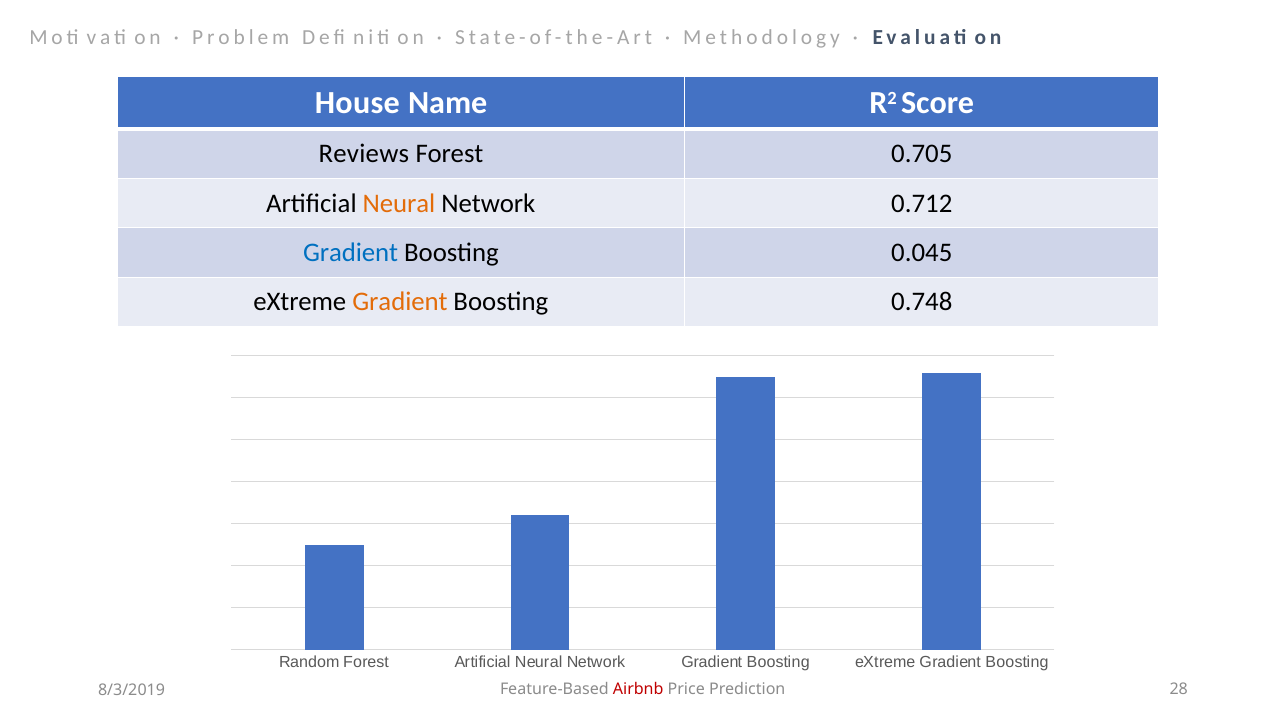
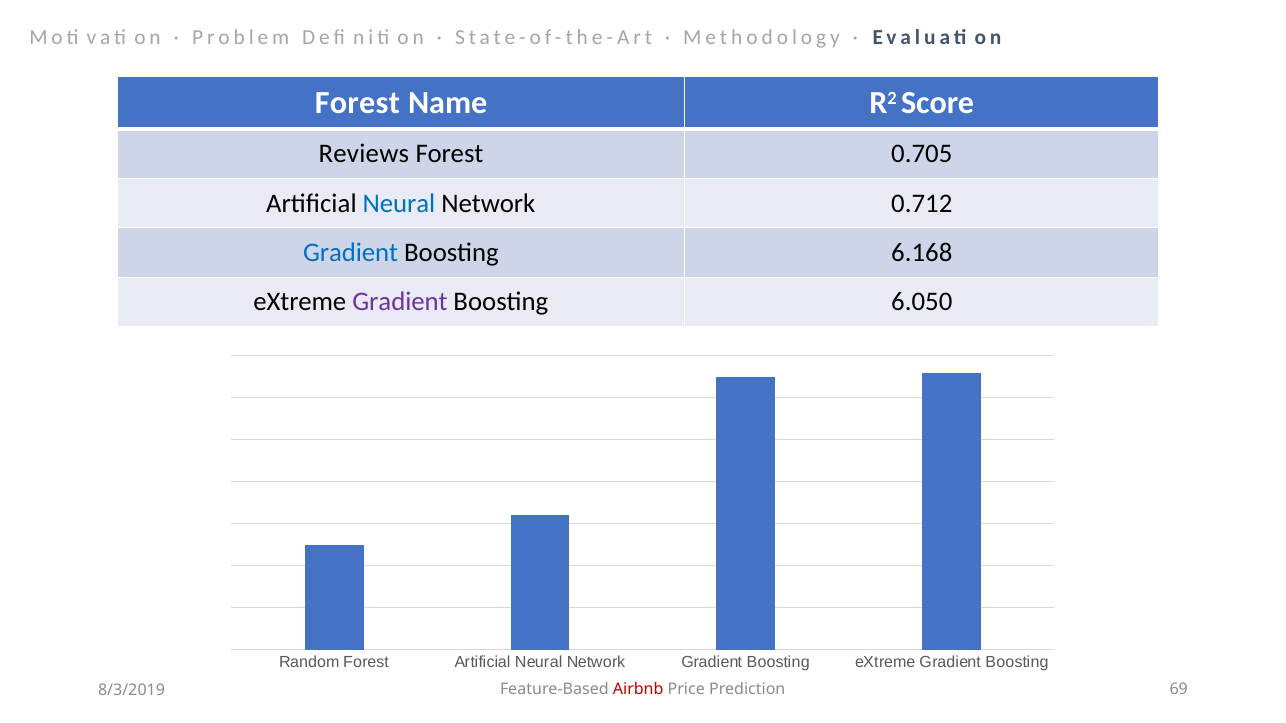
House at (357, 103): House -> Forest
Neural at (399, 204) colour: orange -> blue
0.045: 0.045 -> 6.168
Gradient at (400, 302) colour: orange -> purple
0.748: 0.748 -> 6.050
28: 28 -> 69
